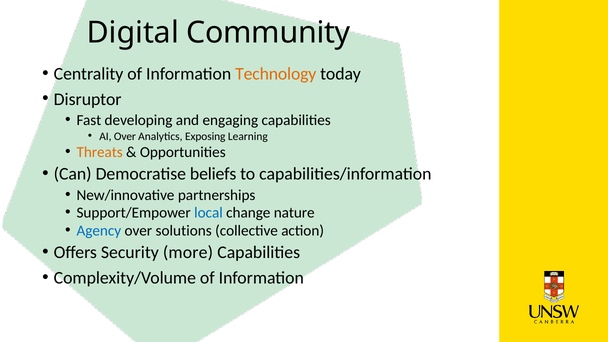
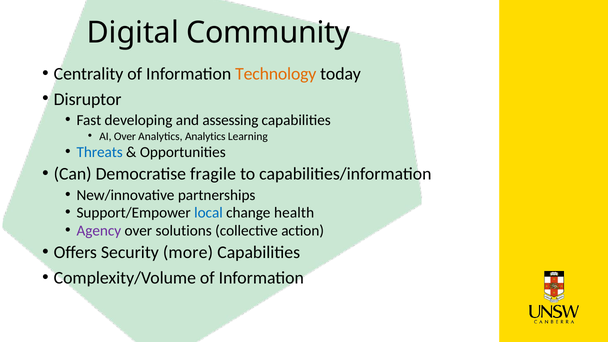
engaging: engaging -> assessing
Analytics Exposing: Exposing -> Analytics
Threats colour: orange -> blue
beliefs: beliefs -> fragile
nature: nature -> health
Agency colour: blue -> purple
